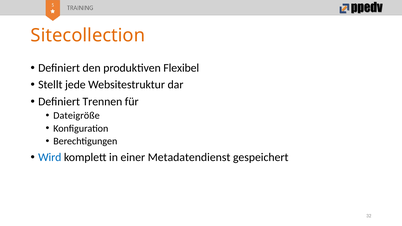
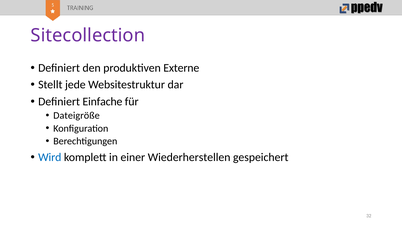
Sitecollection colour: orange -> purple
Flexibel: Flexibel -> Externe
Trennen: Trennen -> Einfache
Metadatendienst: Metadatendienst -> Wiederherstellen
